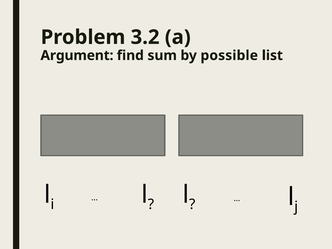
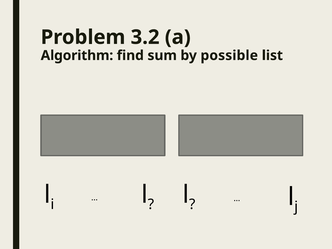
Argument: Argument -> Algorithm
